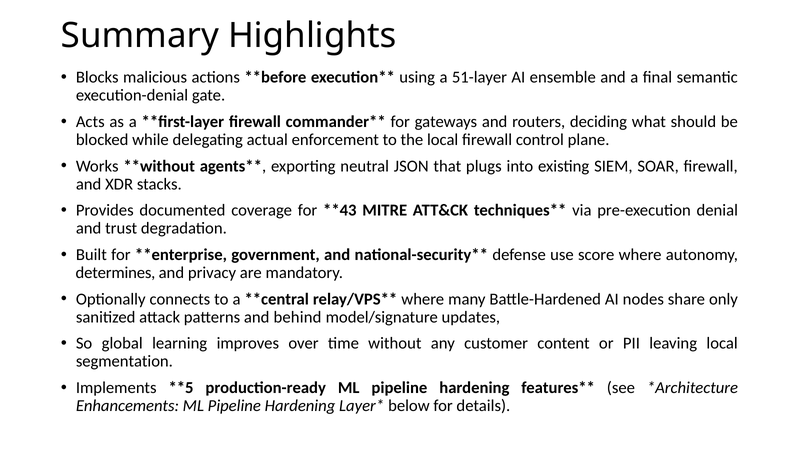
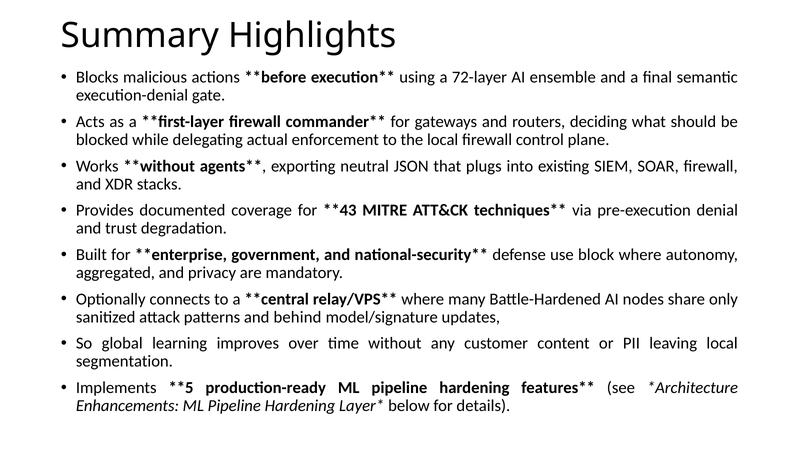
51-layer: 51-layer -> 72-layer
score: score -> block
determines: determines -> aggregated
